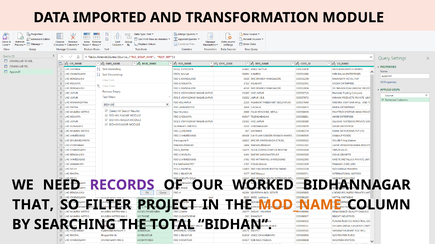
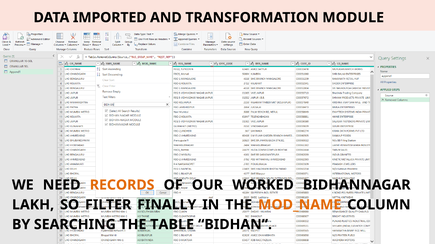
RECORDS colour: purple -> orange
THAT: THAT -> LAKH
PROJECT: PROJECT -> FINALLY
TOTAL: TOTAL -> TABLE
